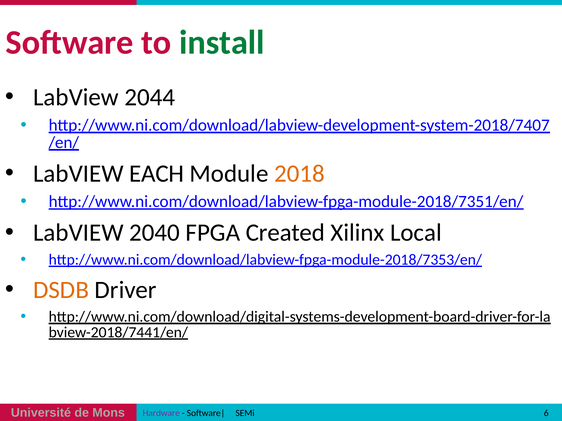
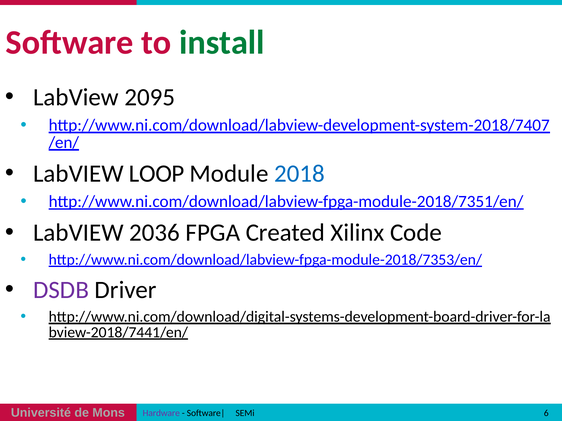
2044: 2044 -> 2095
EACH: EACH -> LOOP
2018 colour: orange -> blue
2040: 2040 -> 2036
Local: Local -> Code
DSDB colour: orange -> purple
